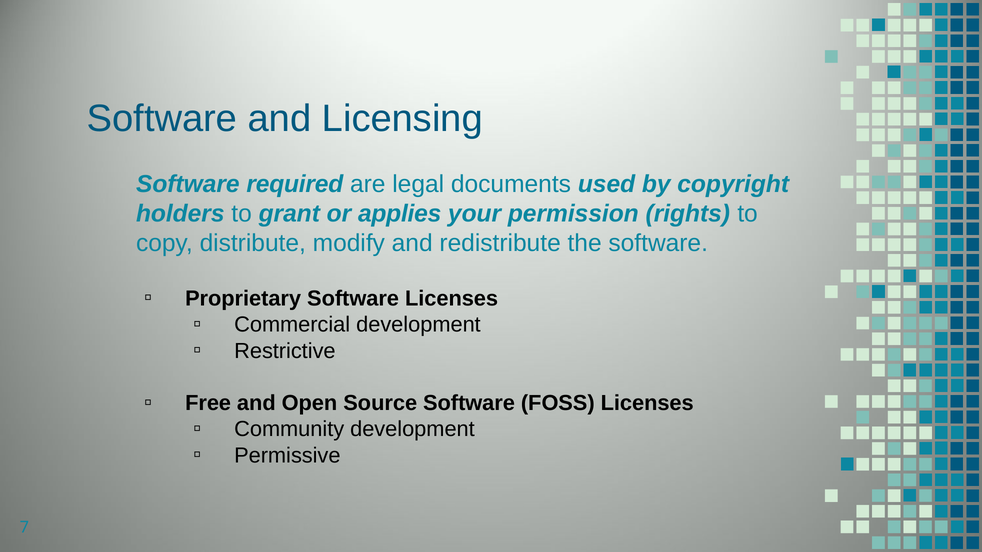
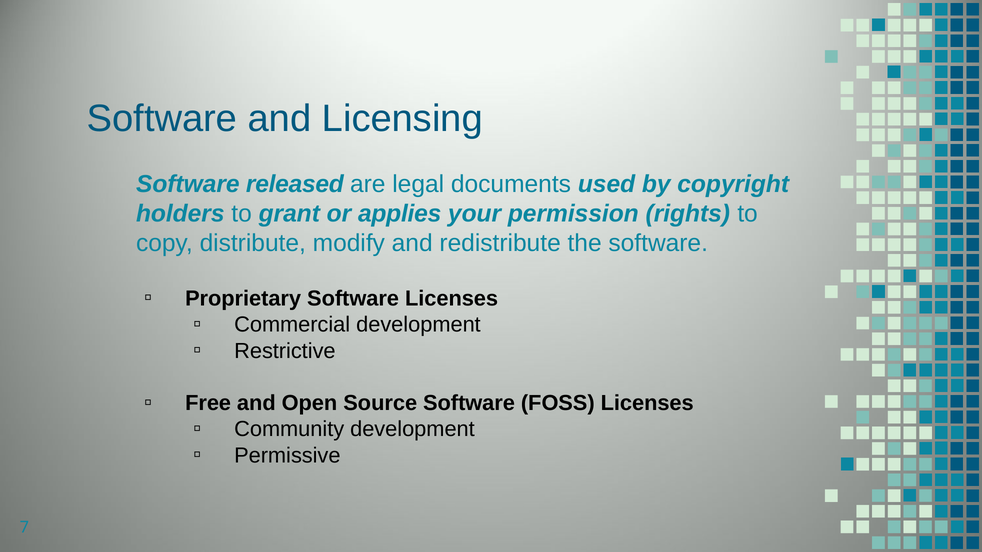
required: required -> released
